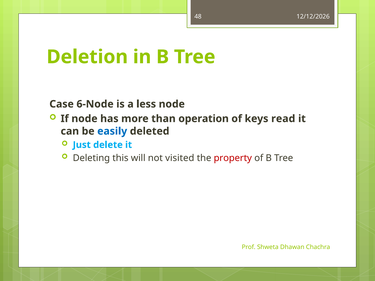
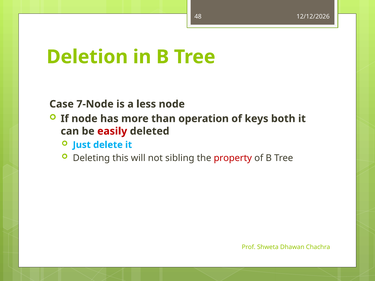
6-Node: 6-Node -> 7-Node
read: read -> both
easily colour: blue -> red
visited: visited -> sibling
